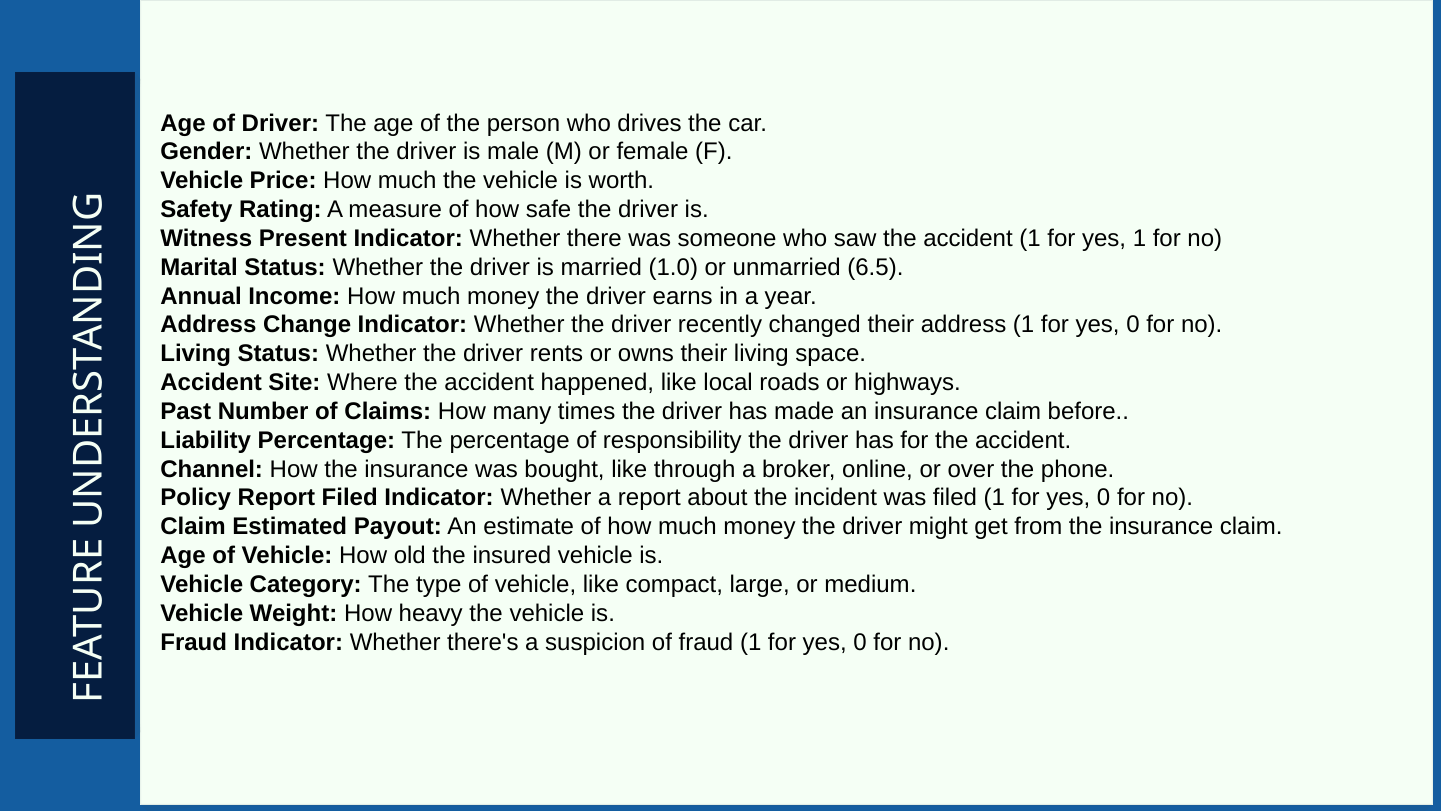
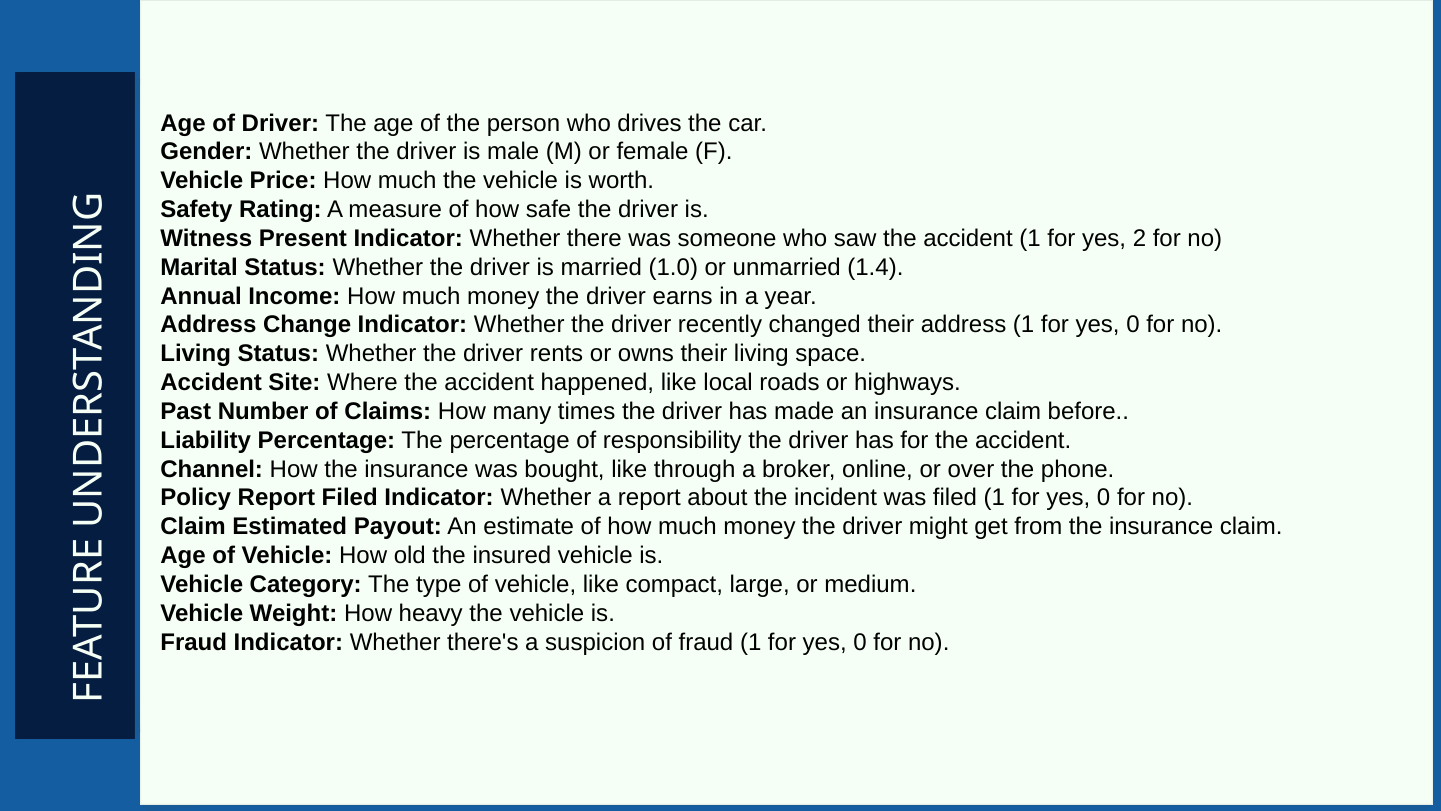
yes 1: 1 -> 2
6.5: 6.5 -> 1.4
